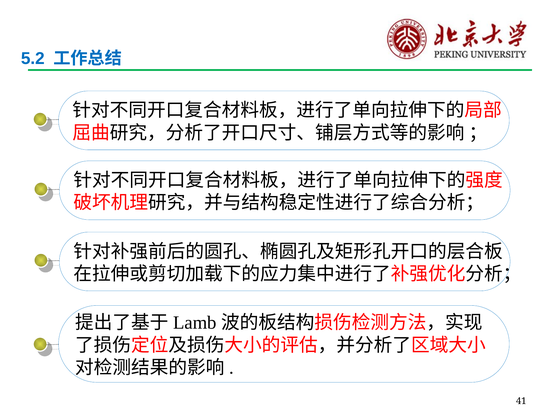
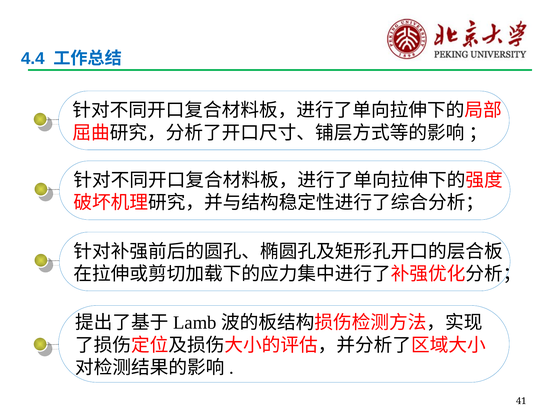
5.2: 5.2 -> 4.4
